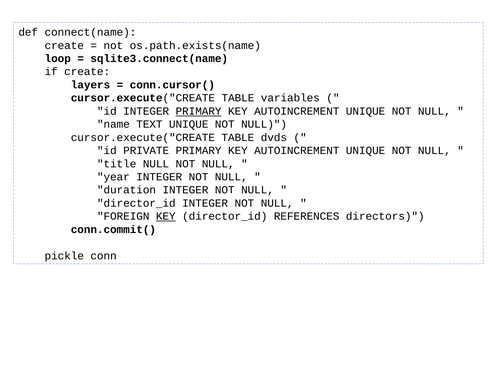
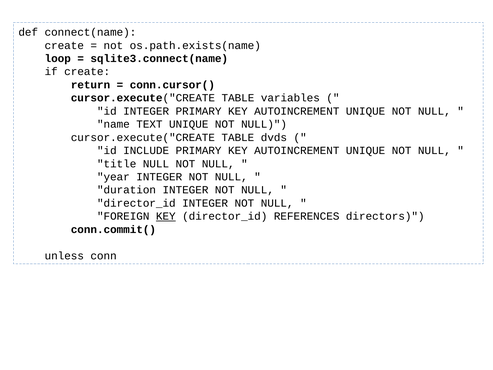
layers: layers -> return
PRIMARY at (199, 111) underline: present -> none
PRIVATE: PRIVATE -> INCLUDE
pickle: pickle -> unless
